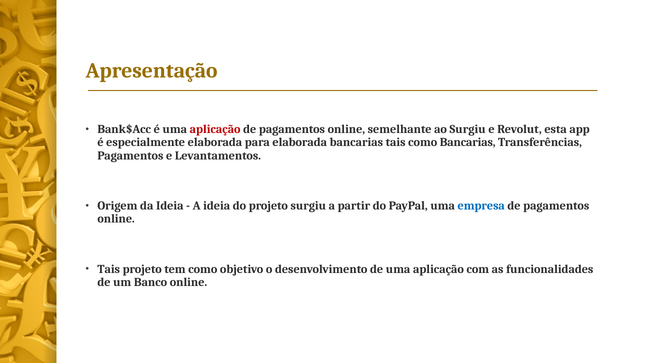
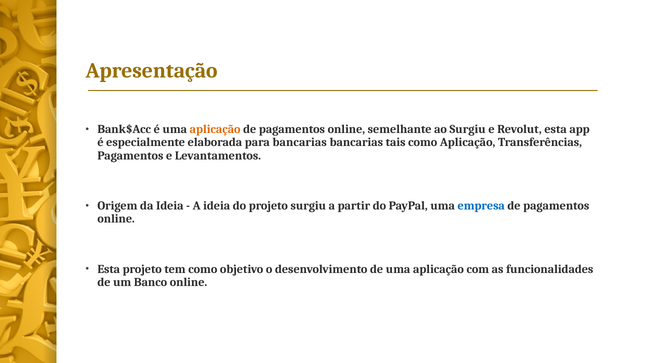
aplicação at (215, 130) colour: red -> orange
para elaborada: elaborada -> bancarias
como Bancarias: Bancarias -> Aplicação
Tais at (109, 270): Tais -> Esta
